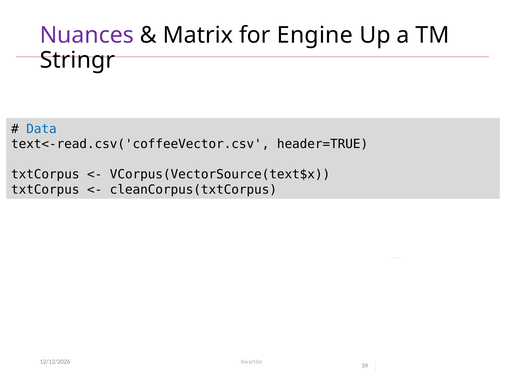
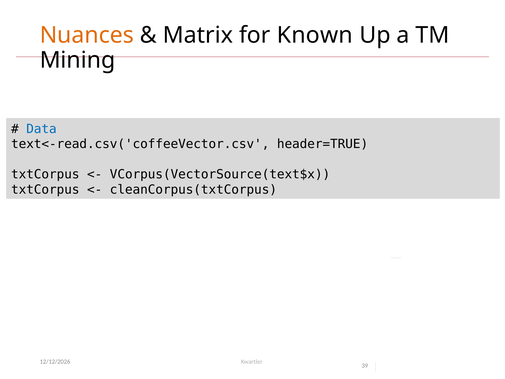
Nuances colour: purple -> orange
Engine: Engine -> Known
Stringr: Stringr -> Mining
